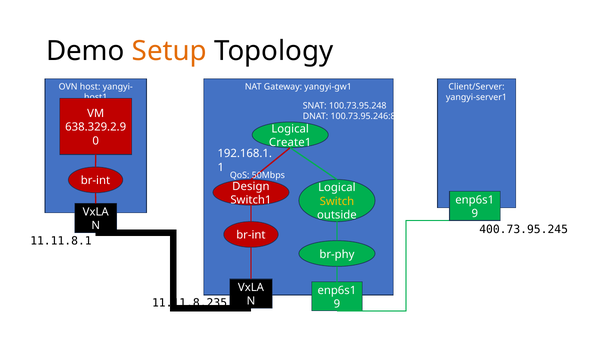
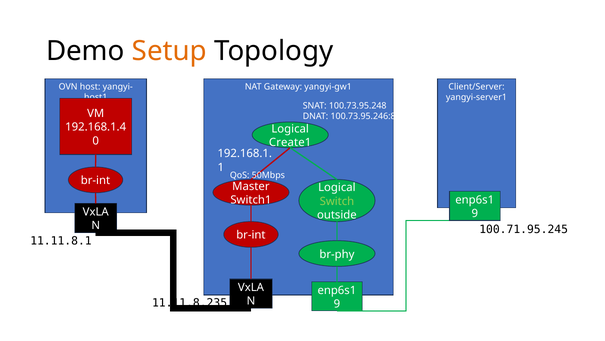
638.329.2.9: 638.329.2.9 -> 192.168.1.4
Design: Design -> Master
Switch colour: yellow -> light green
400.73.95.245: 400.73.95.245 -> 100.71.95.245
